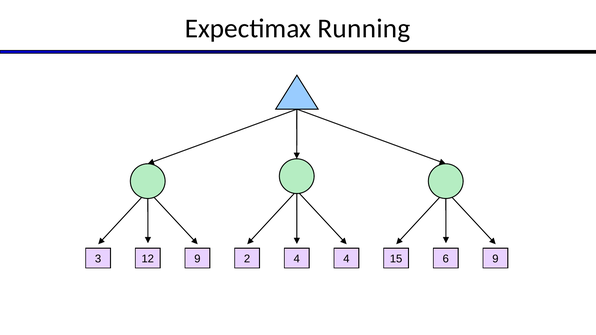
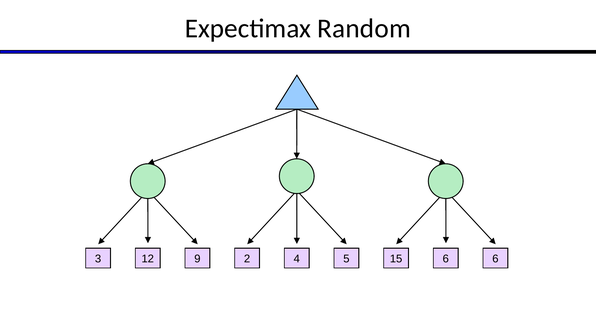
Running: Running -> Random
4 4: 4 -> 5
6 9: 9 -> 6
